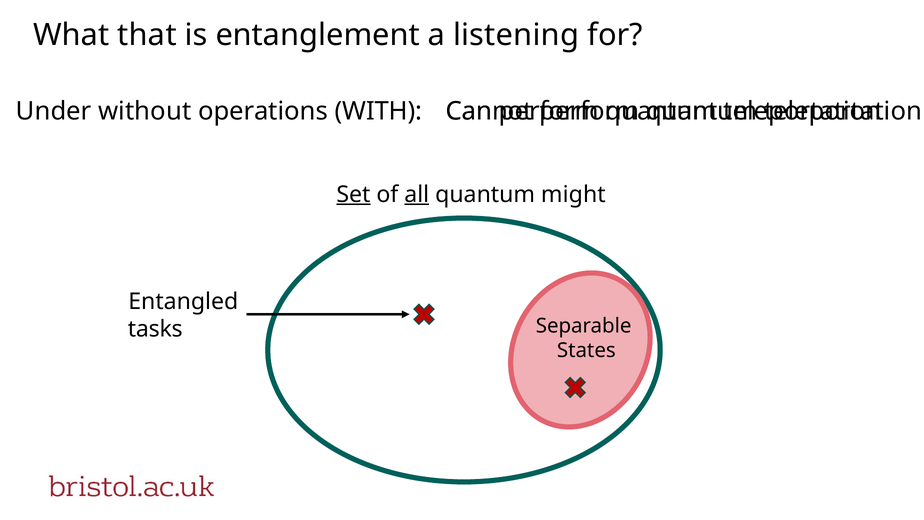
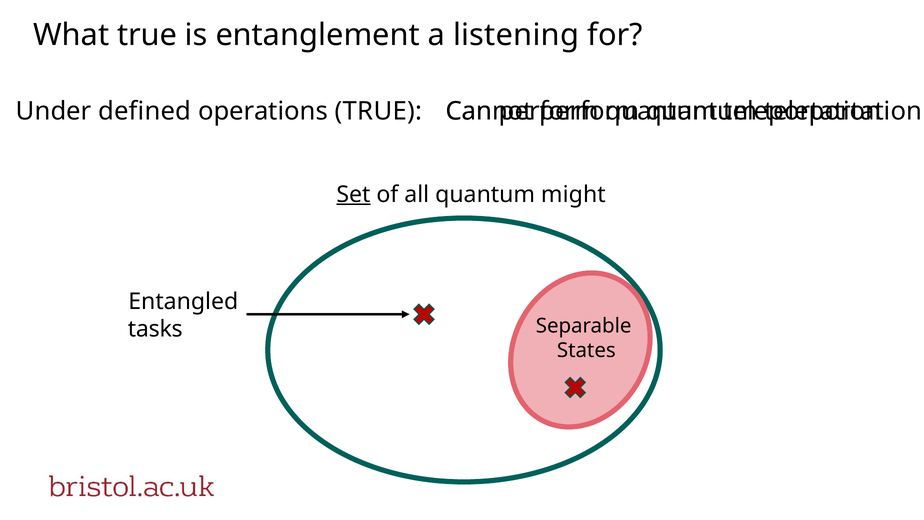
What that: that -> true
without: without -> defined
operations WITH: WITH -> TRUE
all underline: present -> none
